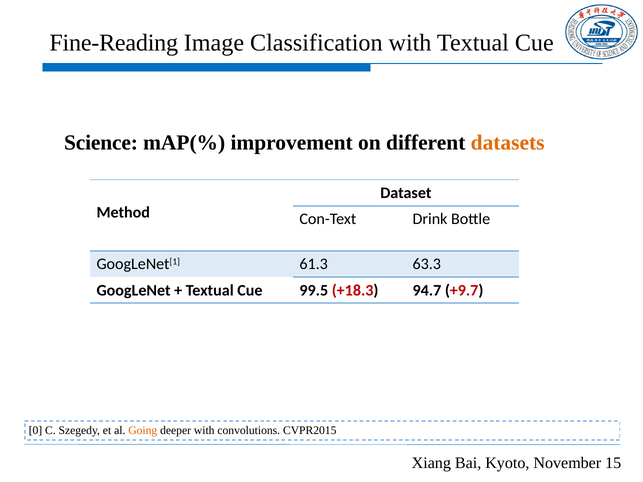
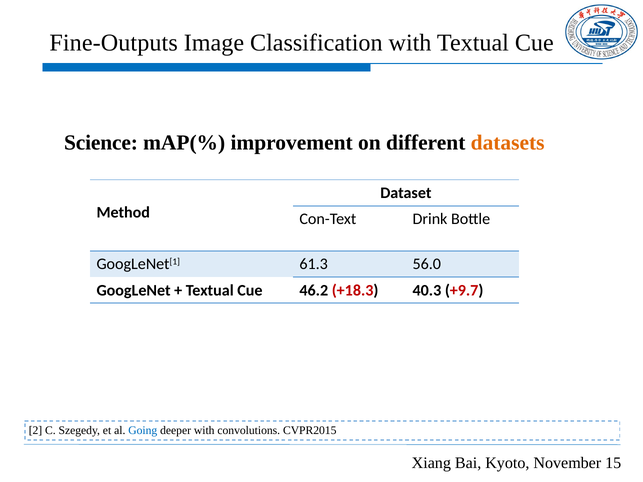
Fine-Reading: Fine-Reading -> Fine-Outputs
63.3: 63.3 -> 56.0
99.5: 99.5 -> 46.2
94.7: 94.7 -> 40.3
0: 0 -> 2
Going colour: orange -> blue
